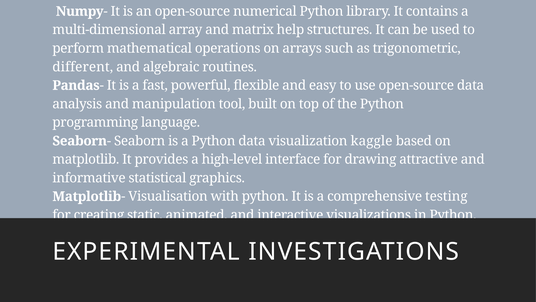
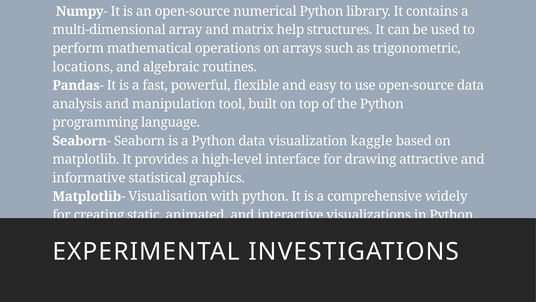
different: different -> locations
testing: testing -> widely
